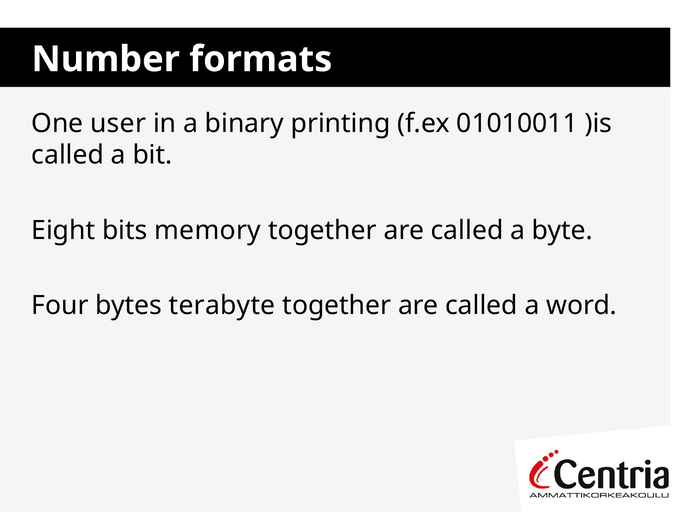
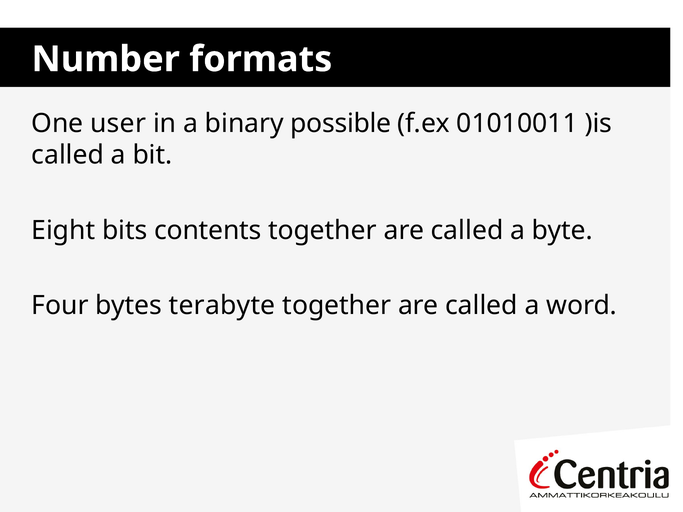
printing: printing -> possible
memory: memory -> contents
